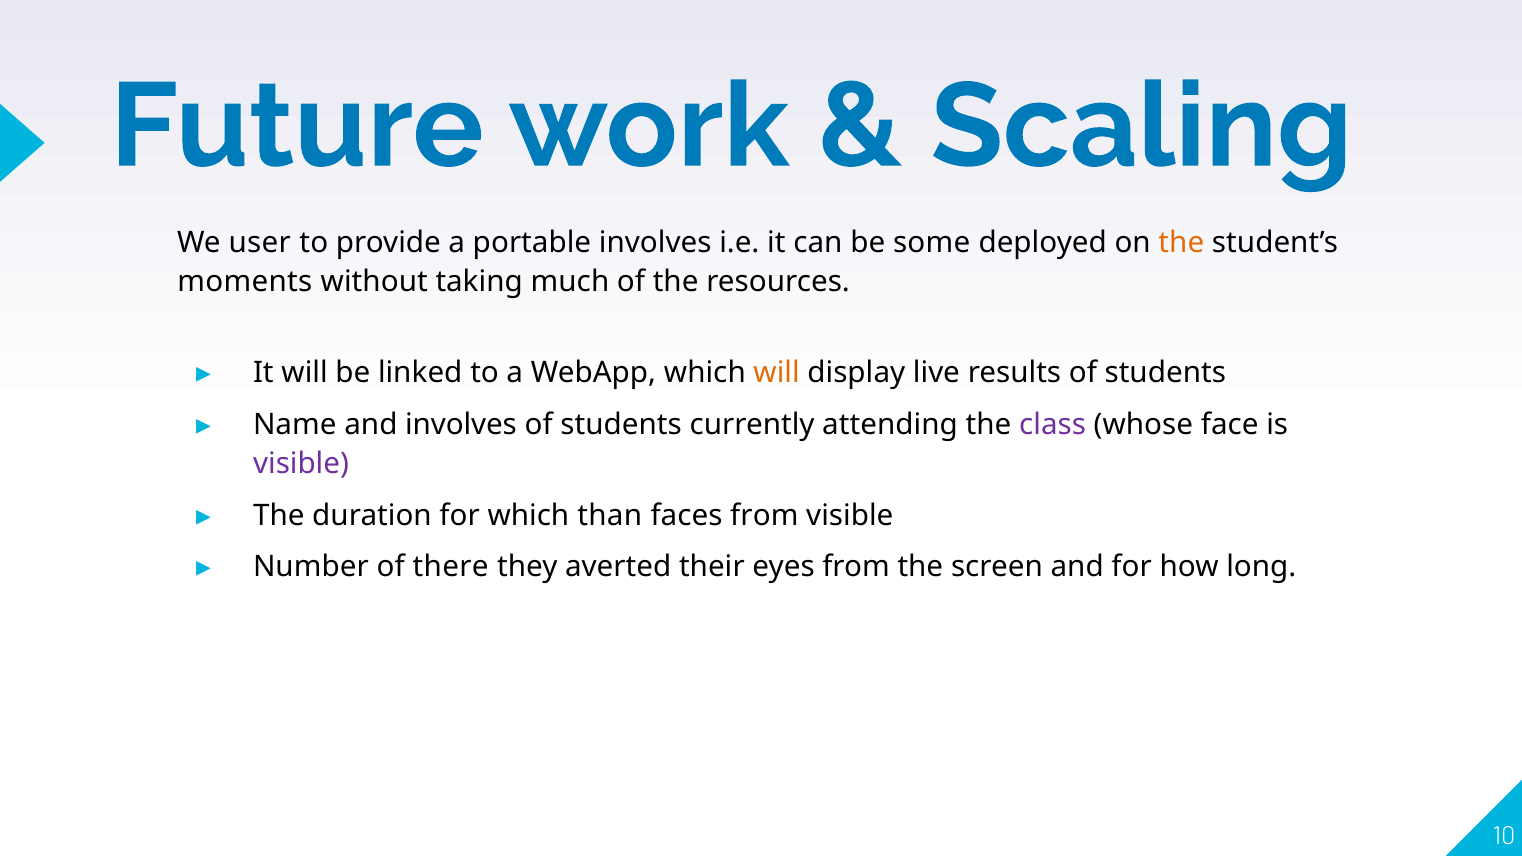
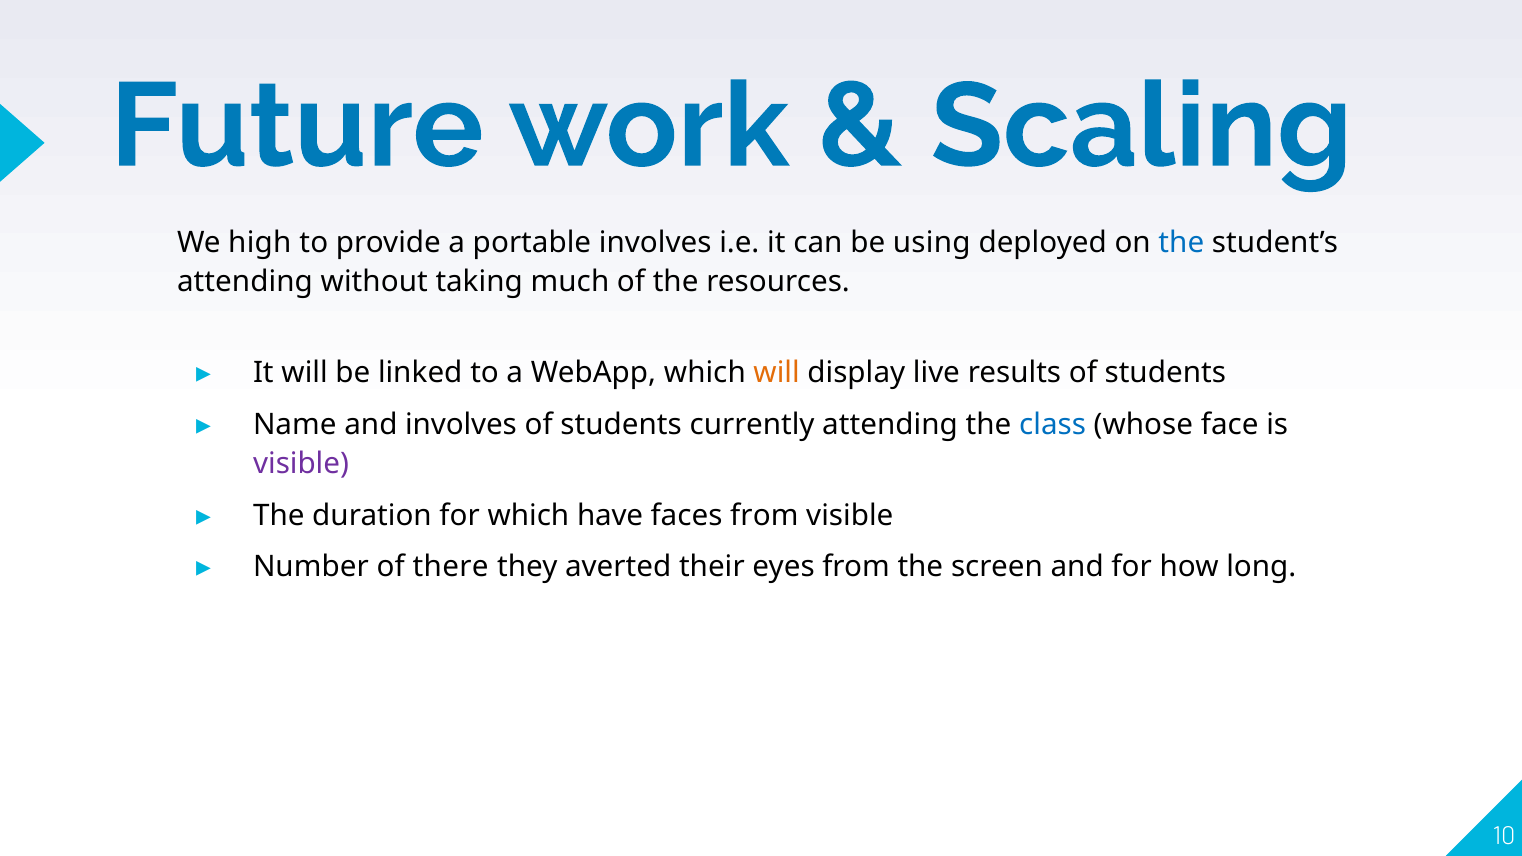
user: user -> high
some: some -> using
the at (1181, 243) colour: orange -> blue
moments at (245, 282): moments -> attending
class colour: purple -> blue
than: than -> have
